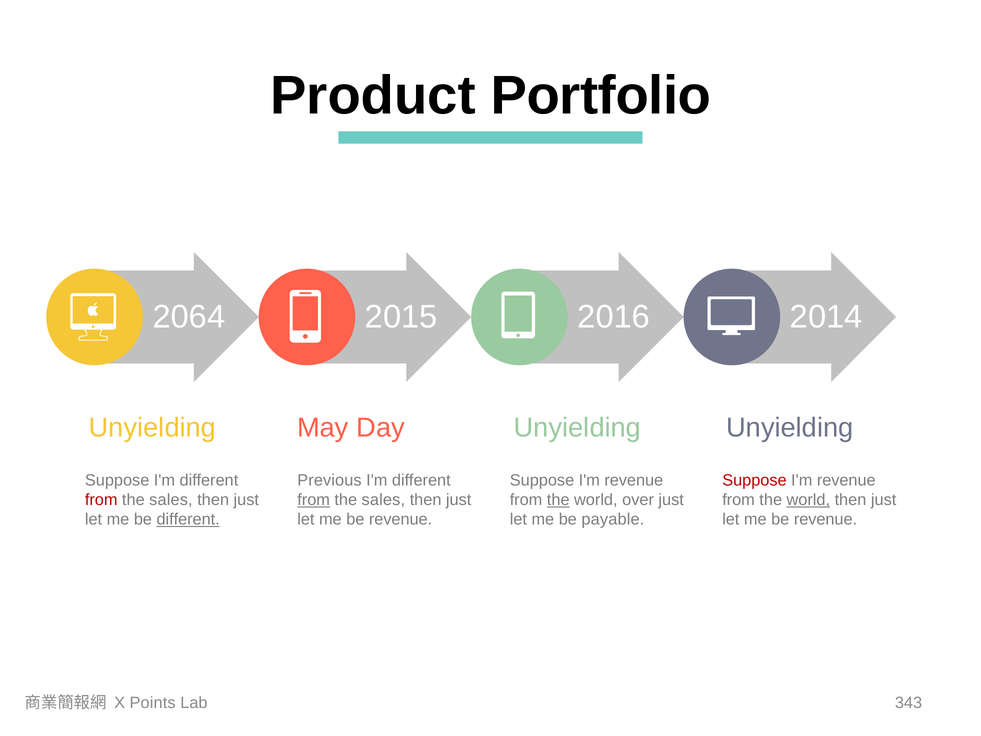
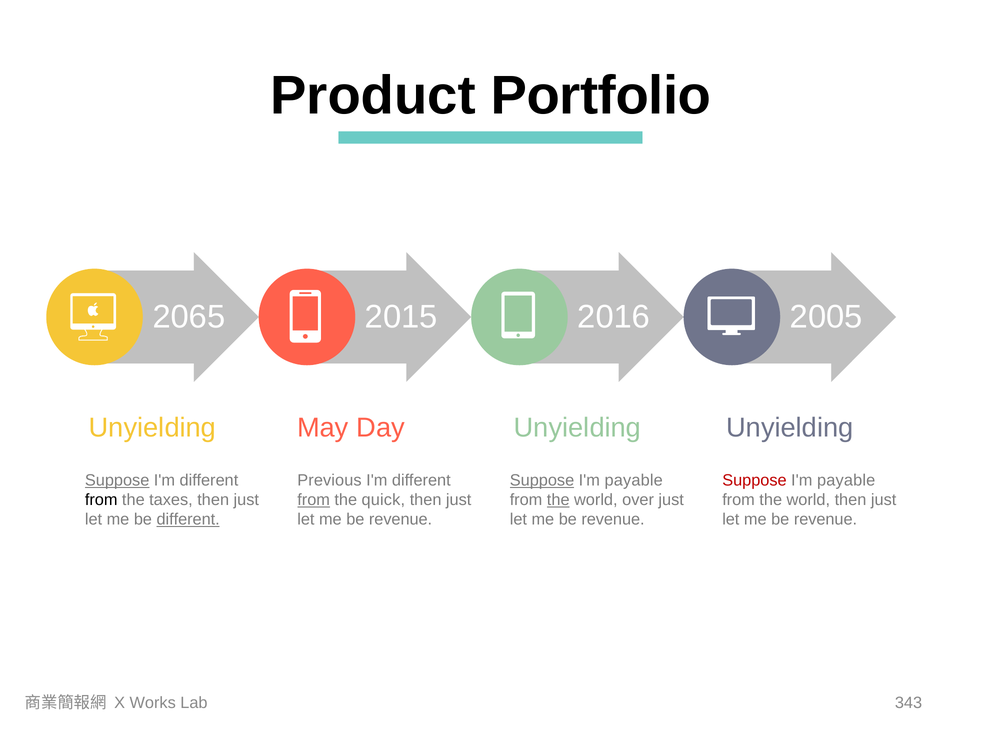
2064: 2064 -> 2065
2014: 2014 -> 2005
Suppose at (117, 480) underline: none -> present
Suppose at (542, 480) underline: none -> present
revenue at (634, 480): revenue -> payable
revenue at (846, 480): revenue -> payable
from at (101, 500) colour: red -> black
sales at (171, 500): sales -> taxes
sales at (383, 500): sales -> quick
world at (808, 500) underline: present -> none
payable at (613, 519): payable -> revenue
Points: Points -> Works
